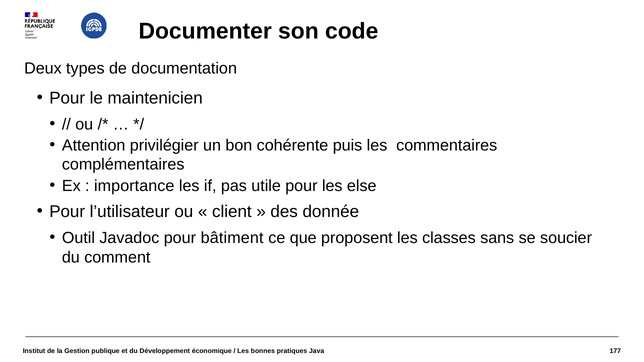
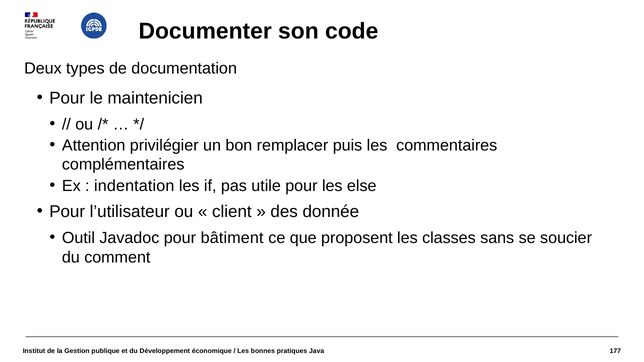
cohérente: cohérente -> remplacer
importance: importance -> indentation
